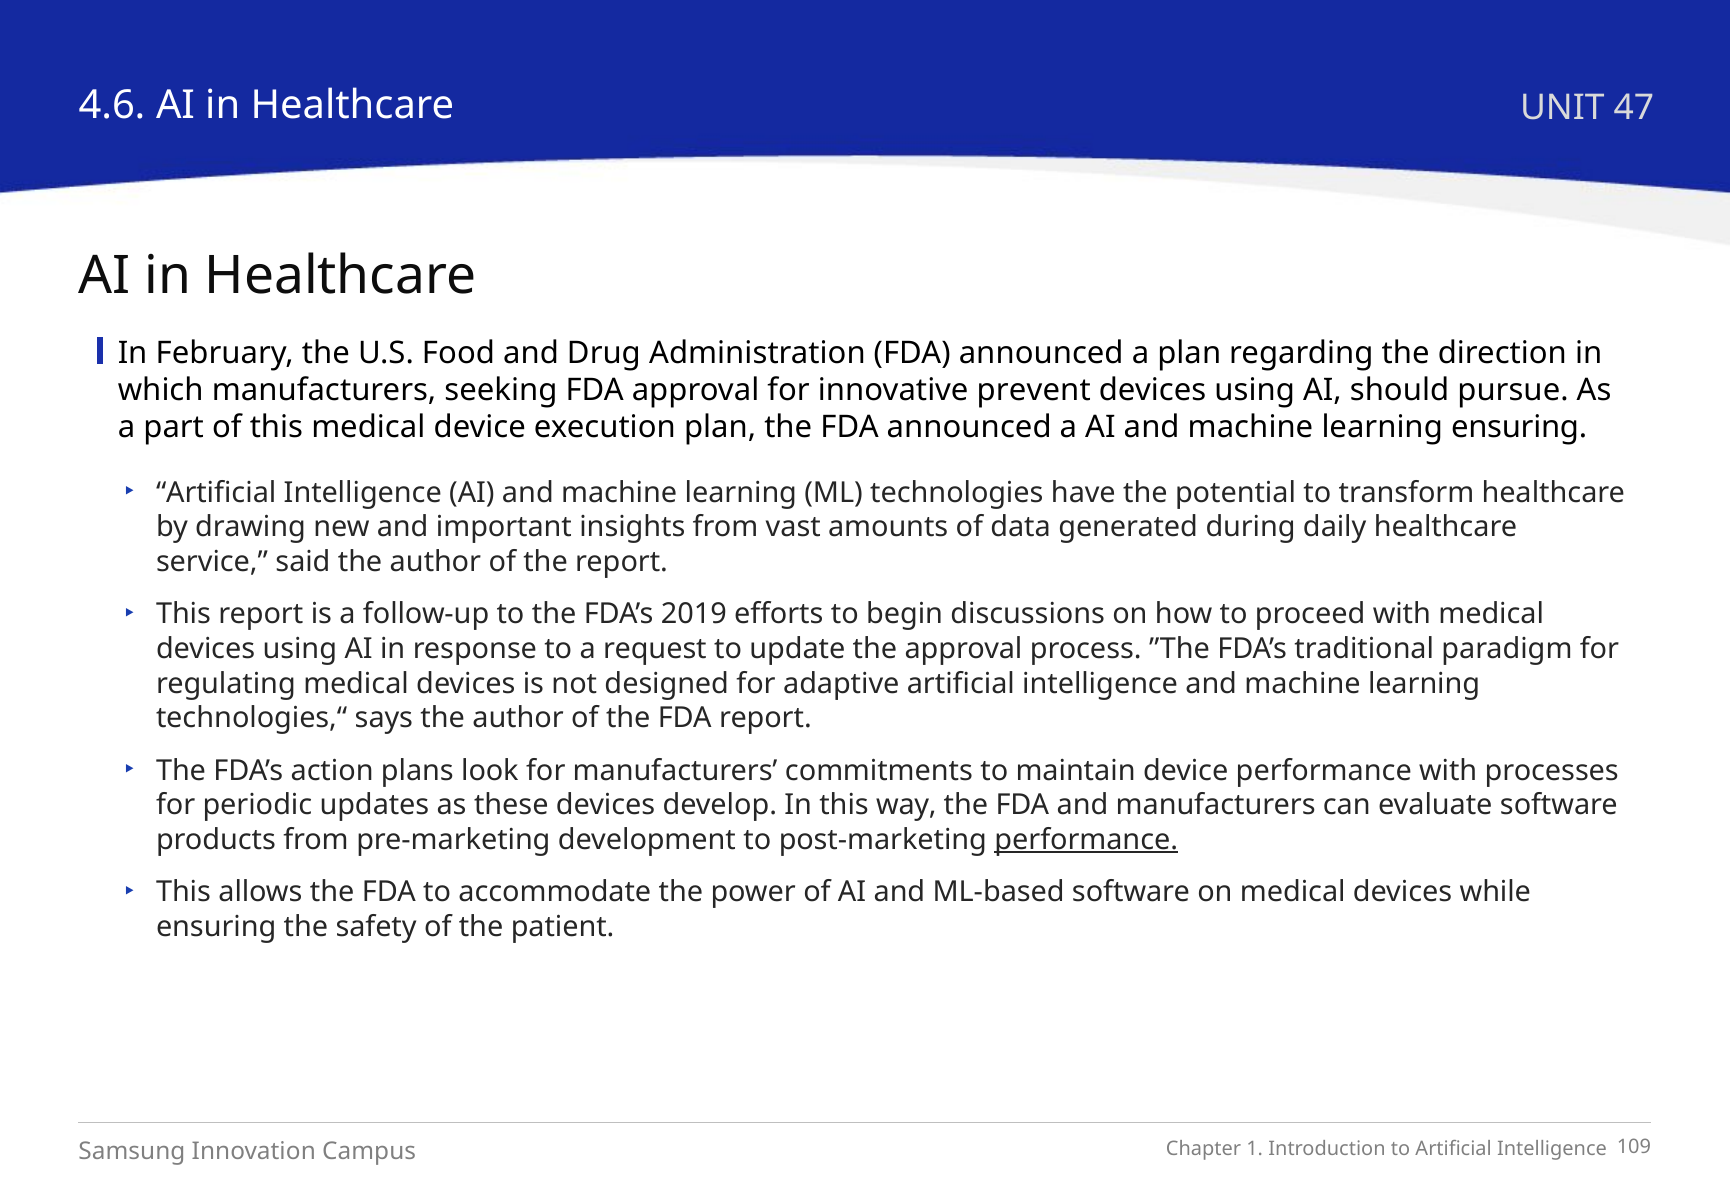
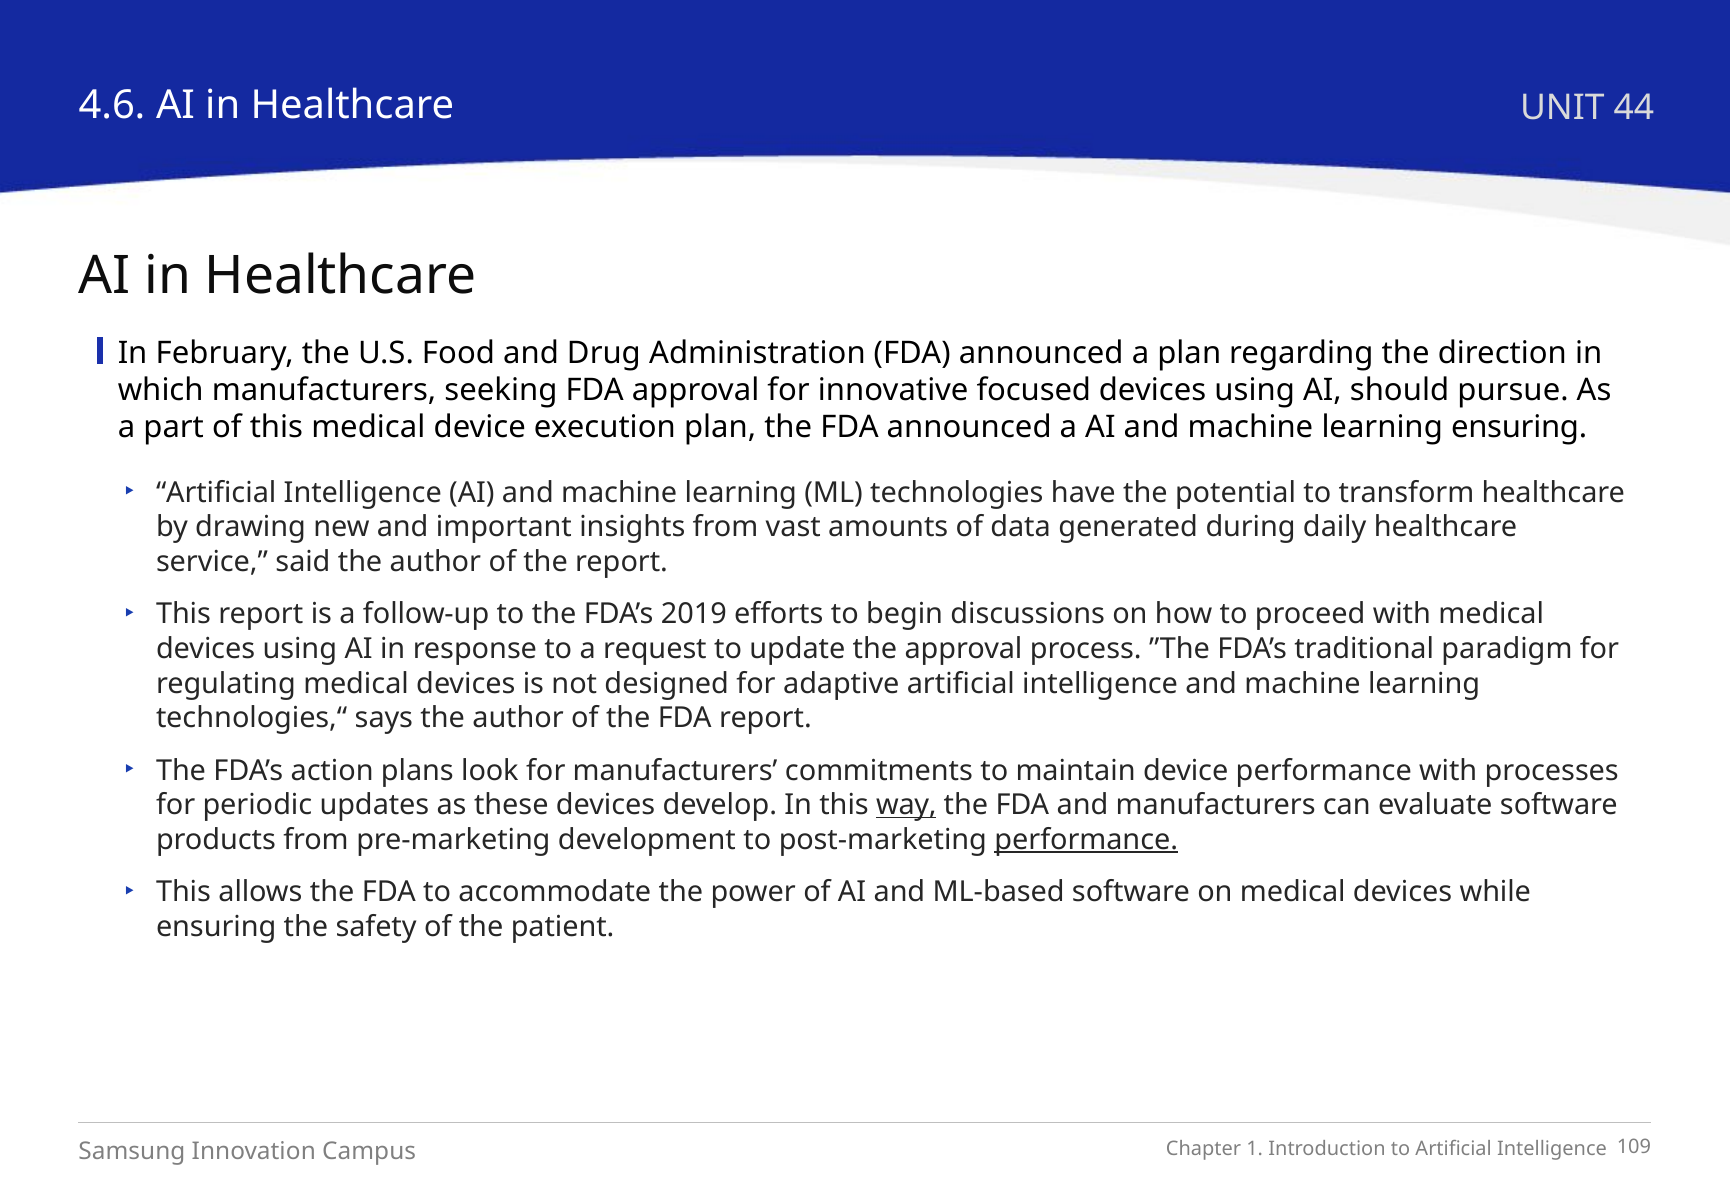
47: 47 -> 44
prevent: prevent -> focused
way underline: none -> present
